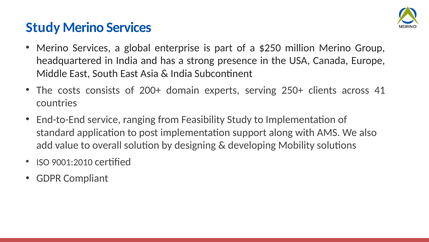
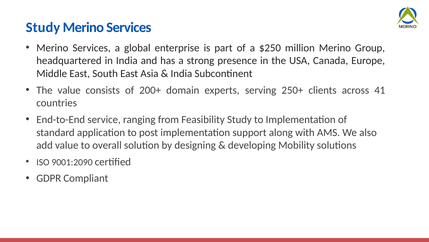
The costs: costs -> value
9001:2010: 9001:2010 -> 9001:2090
